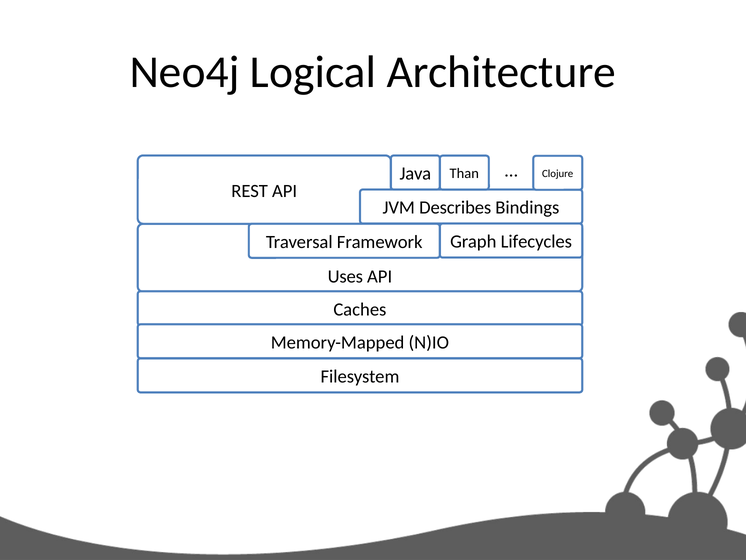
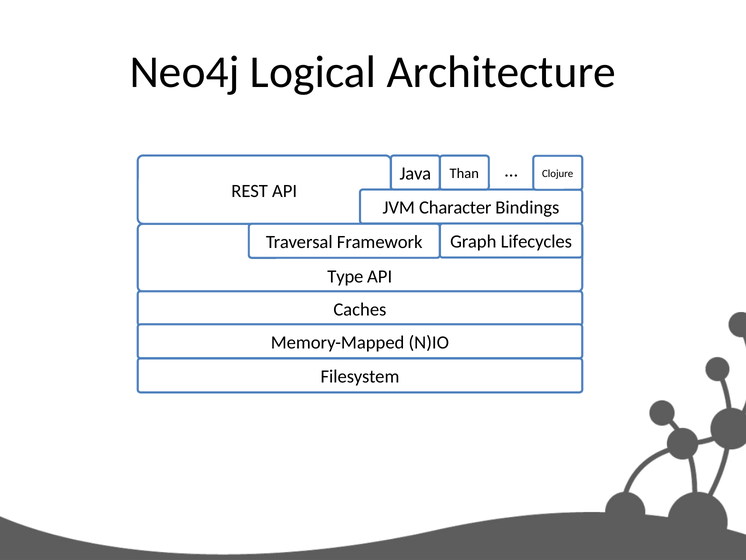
Describes: Describes -> Character
Uses: Uses -> Type
